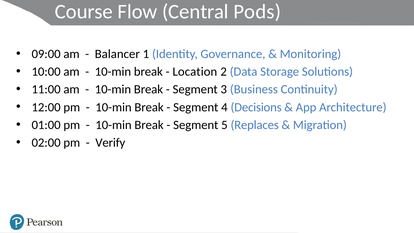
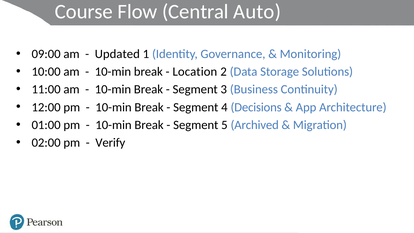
Pods: Pods -> Auto
Balancer: Balancer -> Updated
Replaces: Replaces -> Archived
